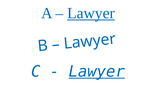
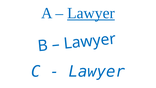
Lawyer at (97, 71) underline: present -> none
